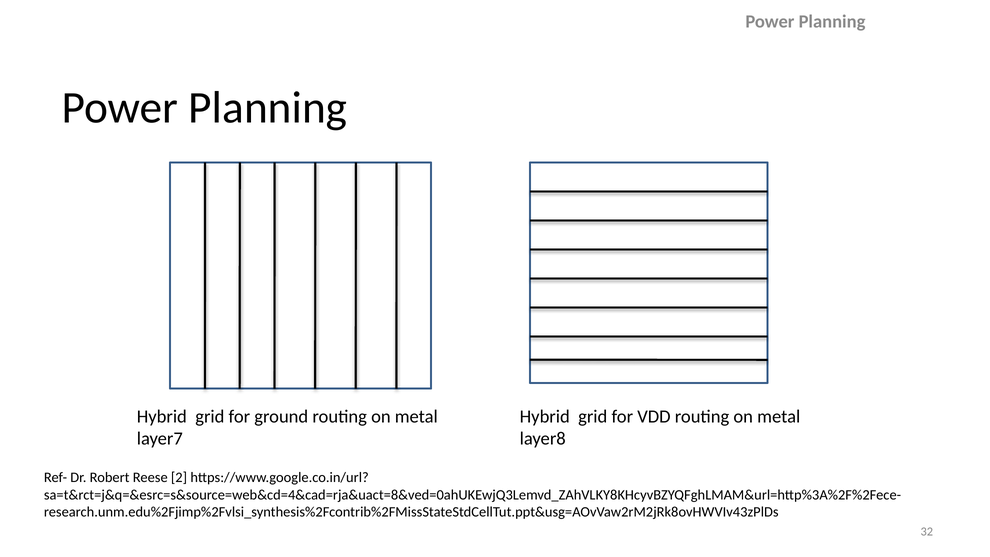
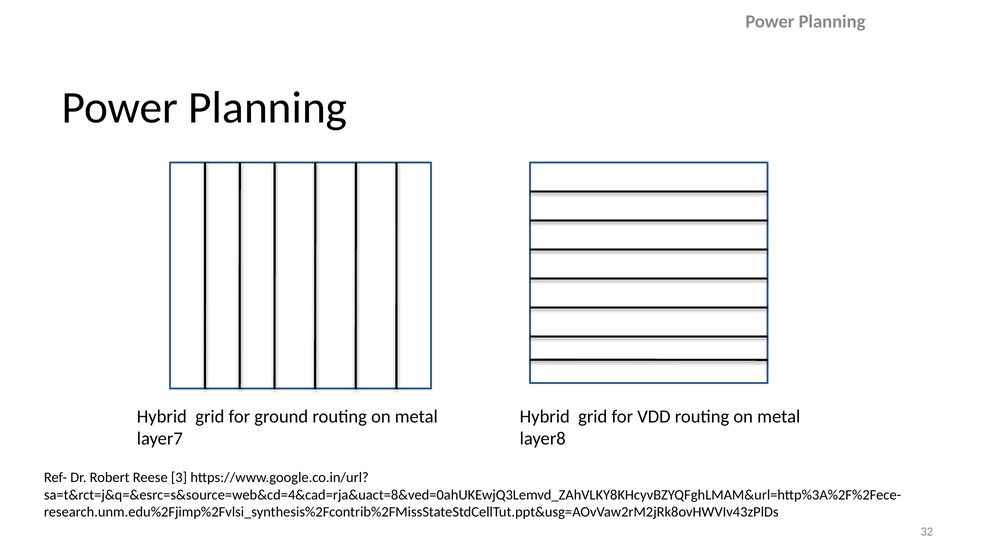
2: 2 -> 3
